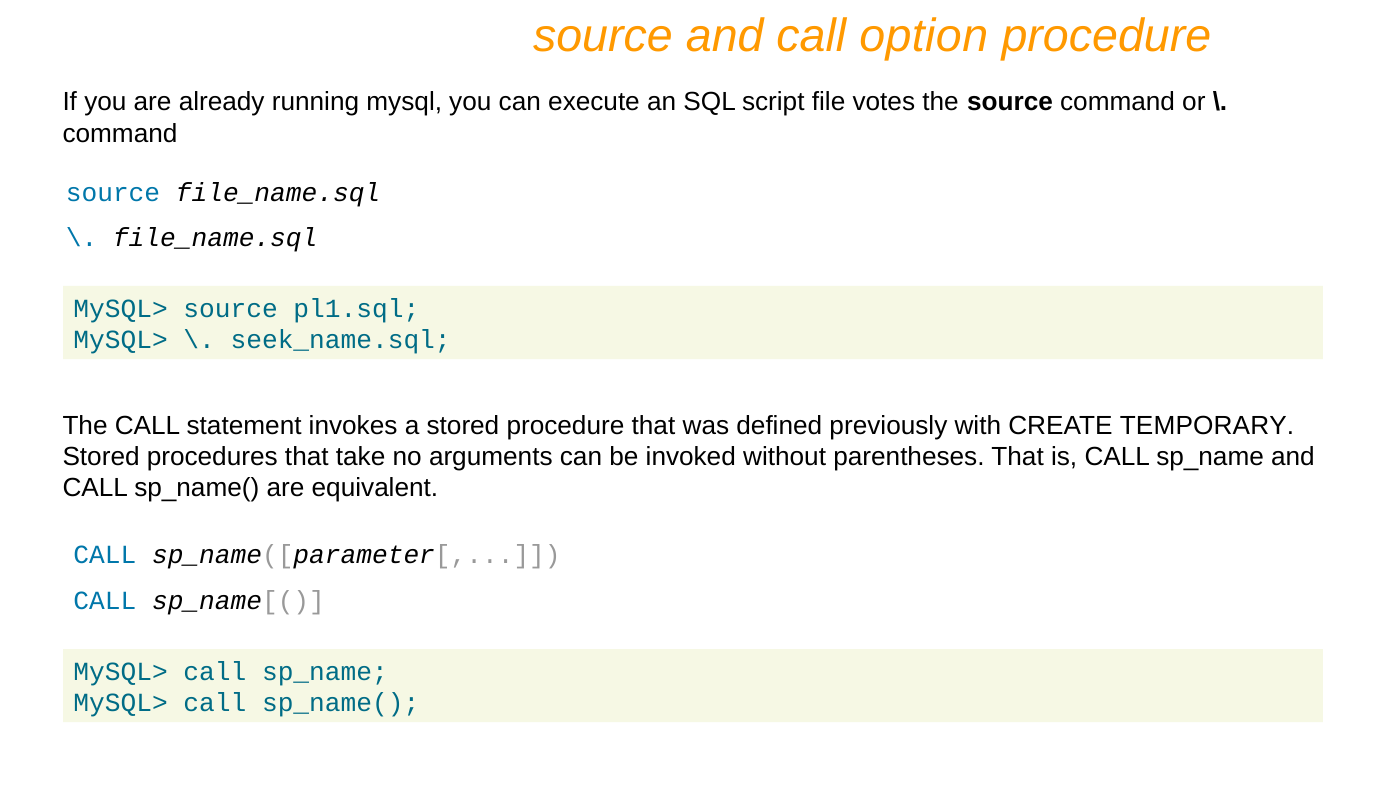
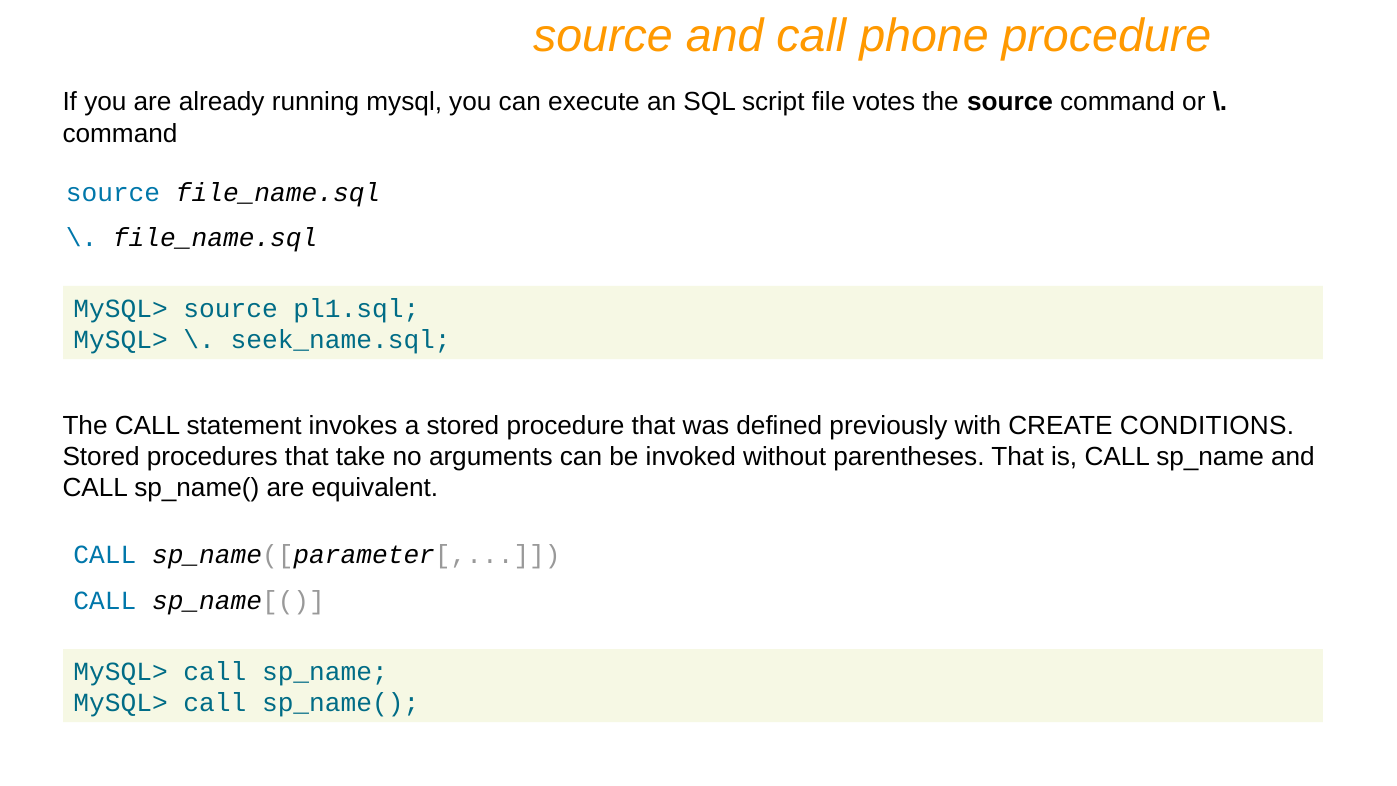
option: option -> phone
TEMPORARY: TEMPORARY -> CONDITIONS
